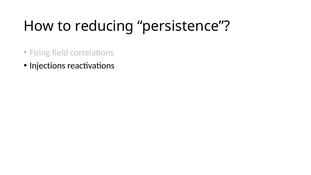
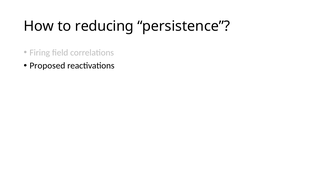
Injections: Injections -> Proposed
